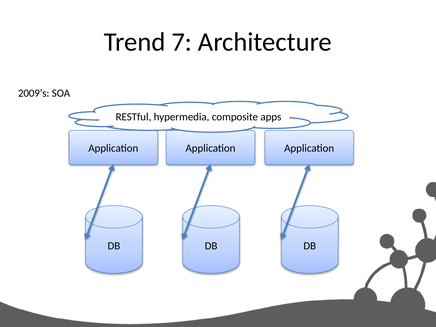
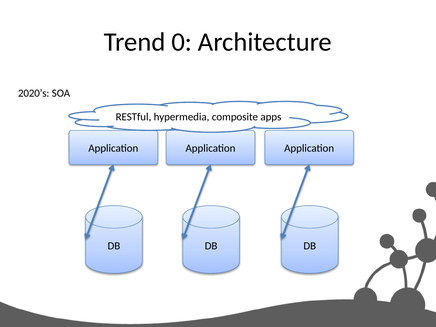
7: 7 -> 0
2009’s: 2009’s -> 2020’s
